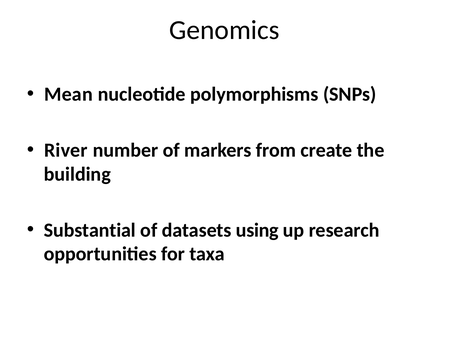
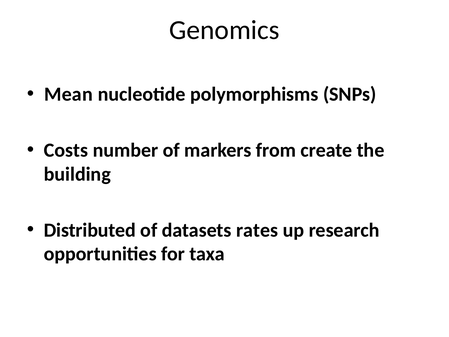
River: River -> Costs
Substantial: Substantial -> Distributed
using: using -> rates
